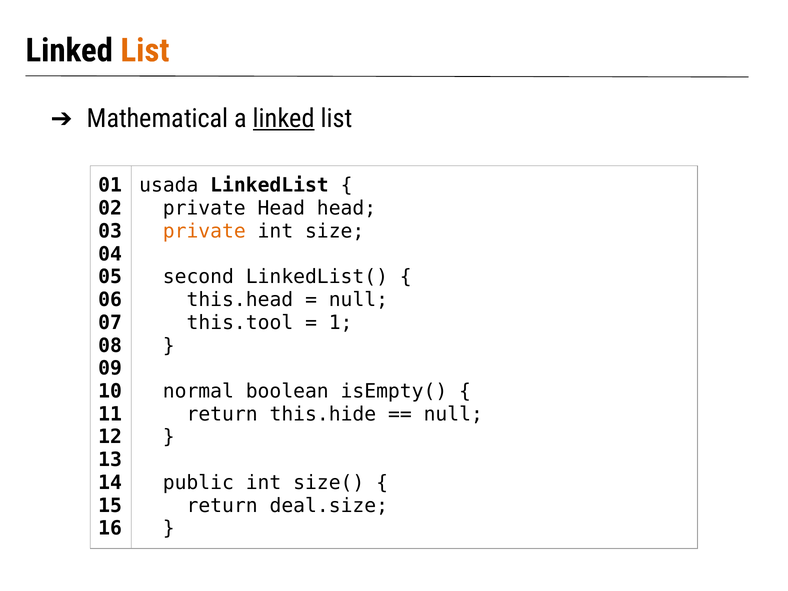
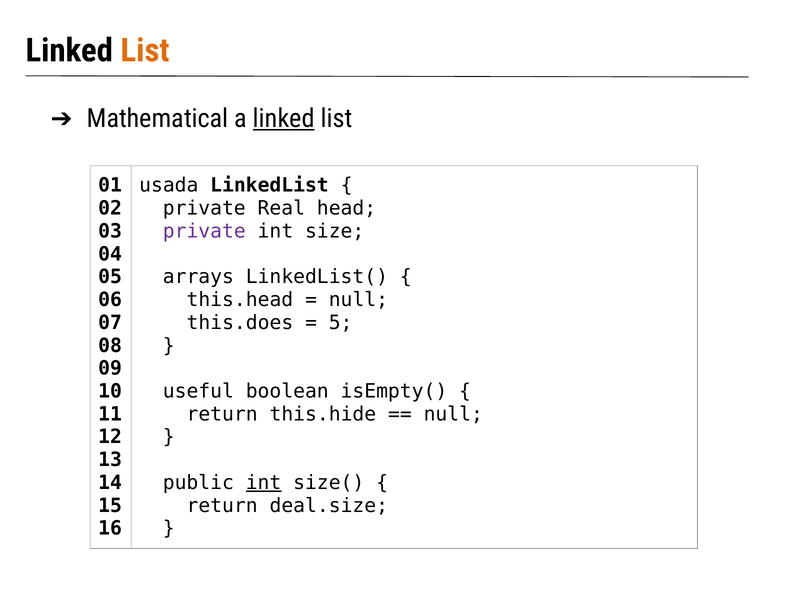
private Head: Head -> Real
private at (204, 231) colour: orange -> purple
second: second -> arrays
this.tool: this.tool -> this.does
1: 1 -> 5
normal: normal -> useful
int at (264, 483) underline: none -> present
